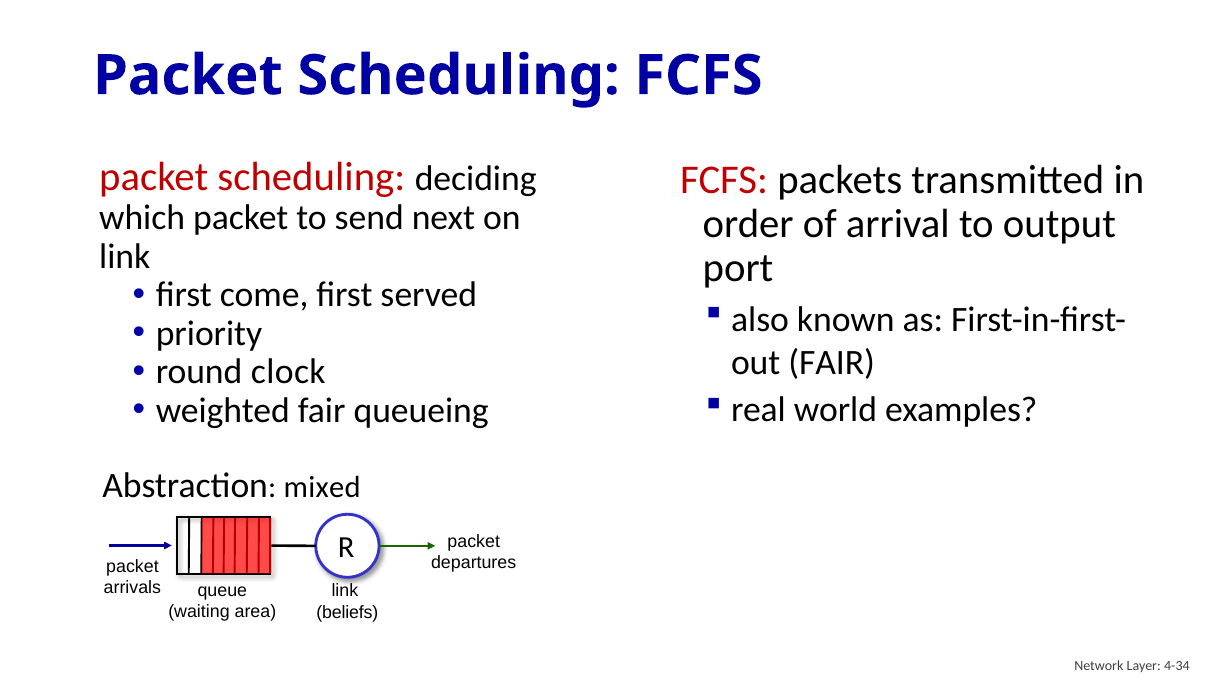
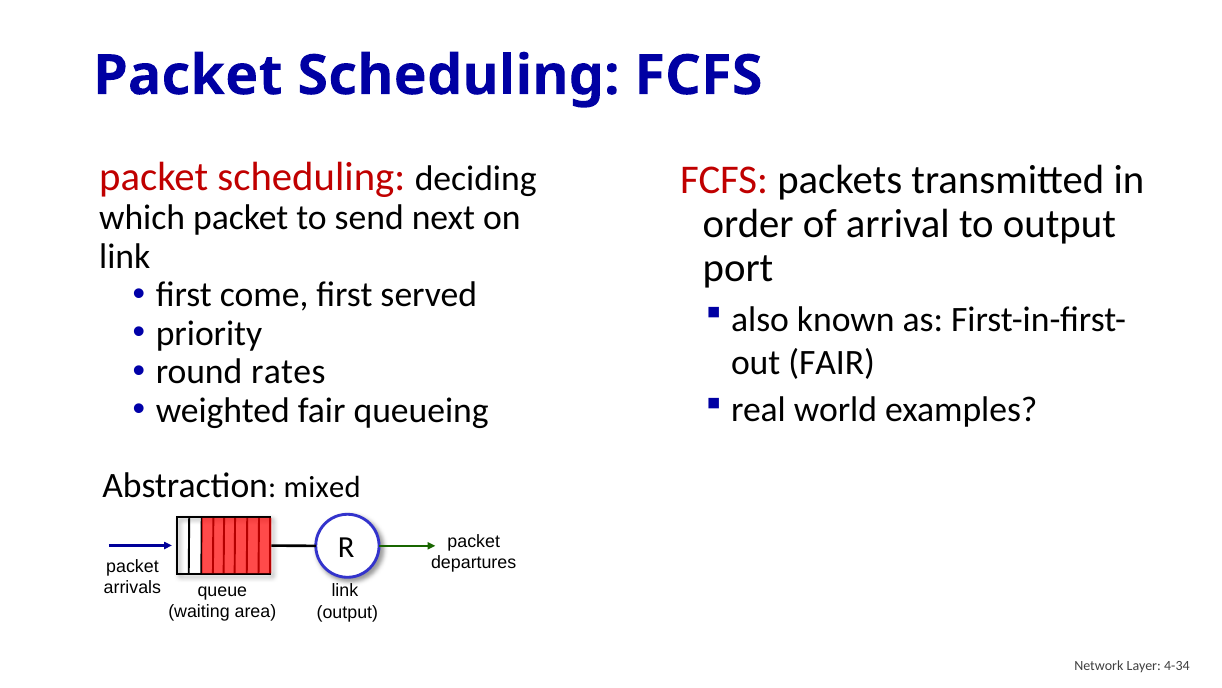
clock: clock -> rates
beliefs at (347, 612): beliefs -> output
